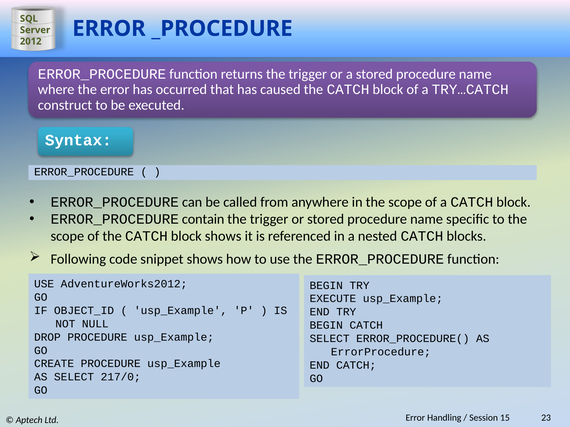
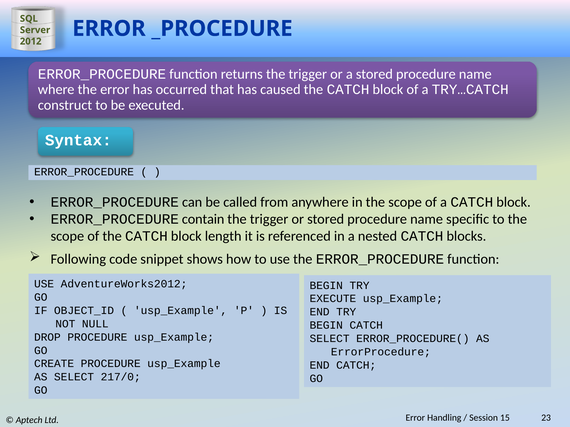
block shows: shows -> length
